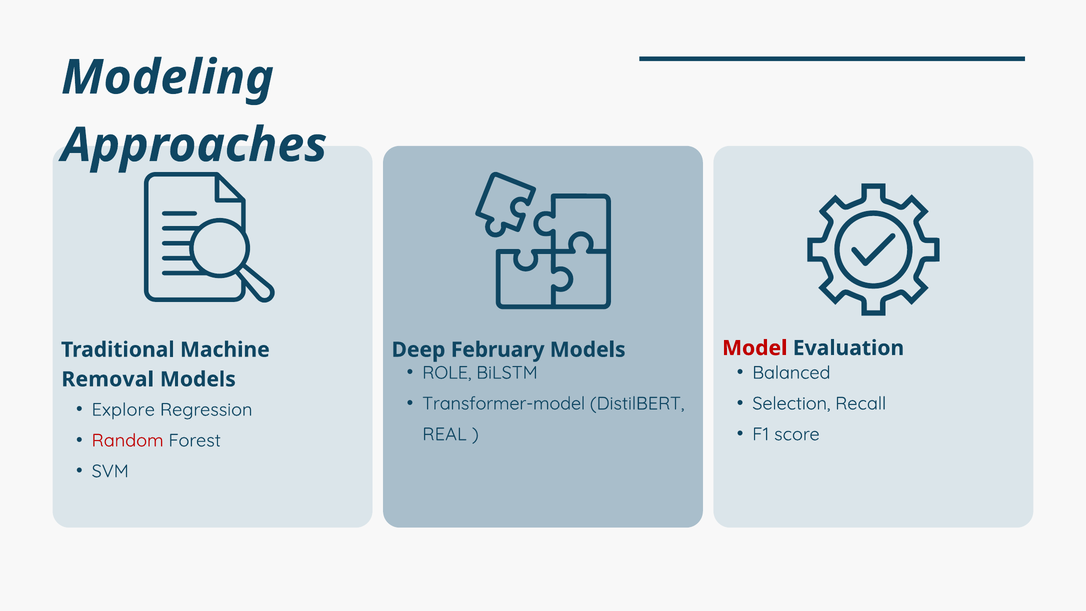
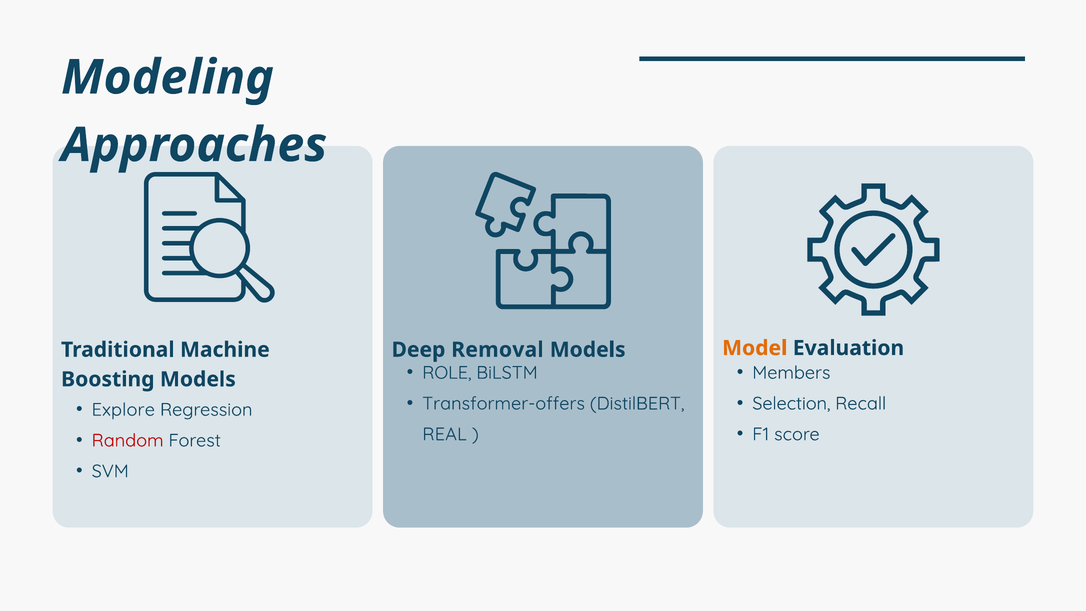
February: February -> Removal
Model colour: red -> orange
Balanced: Balanced -> Members
Removal: Removal -> Boosting
Transformer-model: Transformer-model -> Transformer-offers
